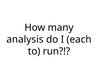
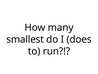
analysis: analysis -> smallest
each: each -> does
